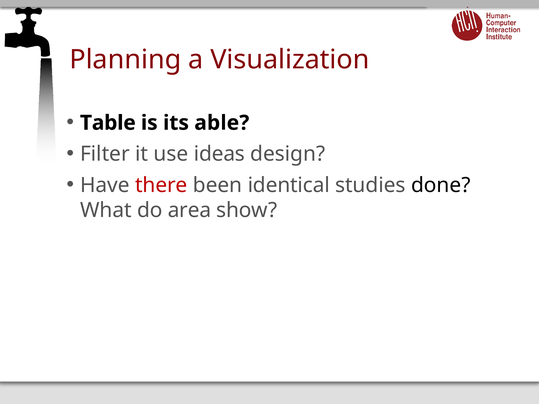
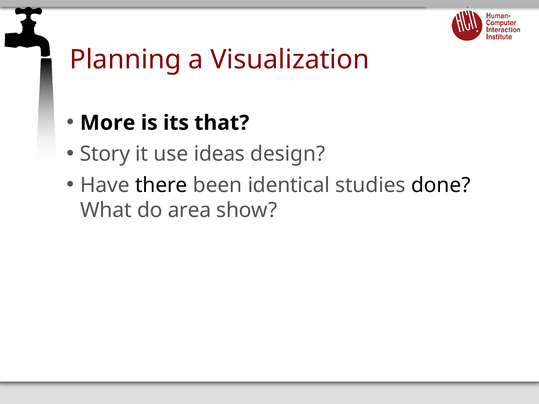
Table: Table -> More
able: able -> that
Filter: Filter -> Story
there colour: red -> black
